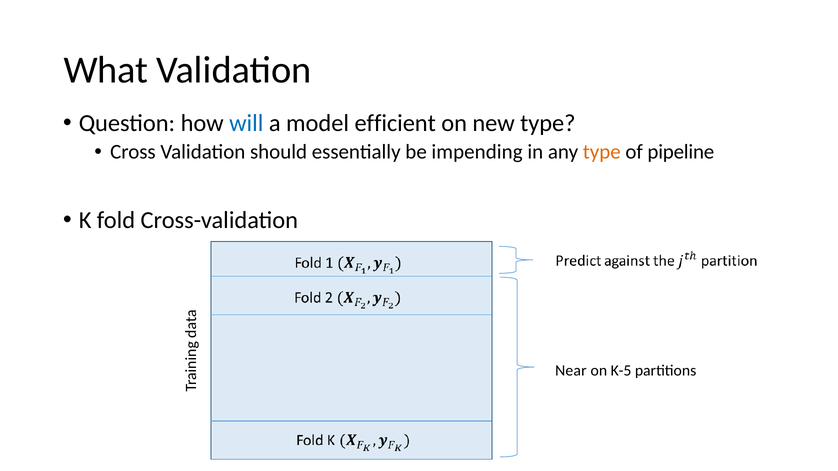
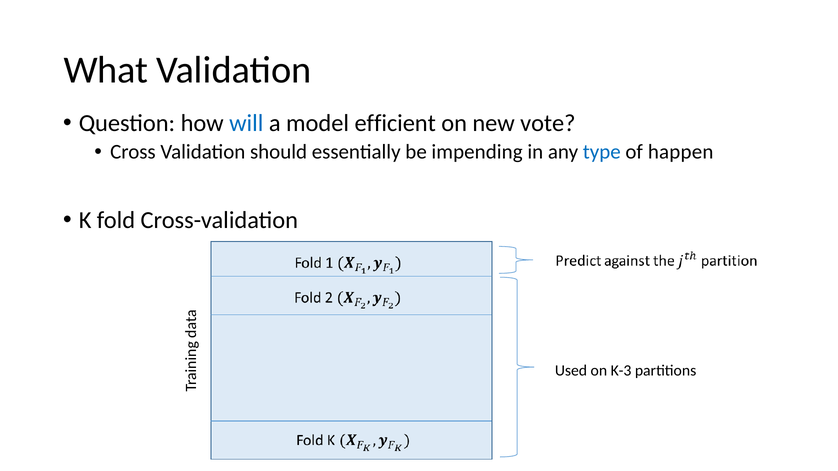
new type: type -> vote
type at (602, 152) colour: orange -> blue
pipeline: pipeline -> happen
Near: Near -> Used
K-5: K-5 -> K-3
